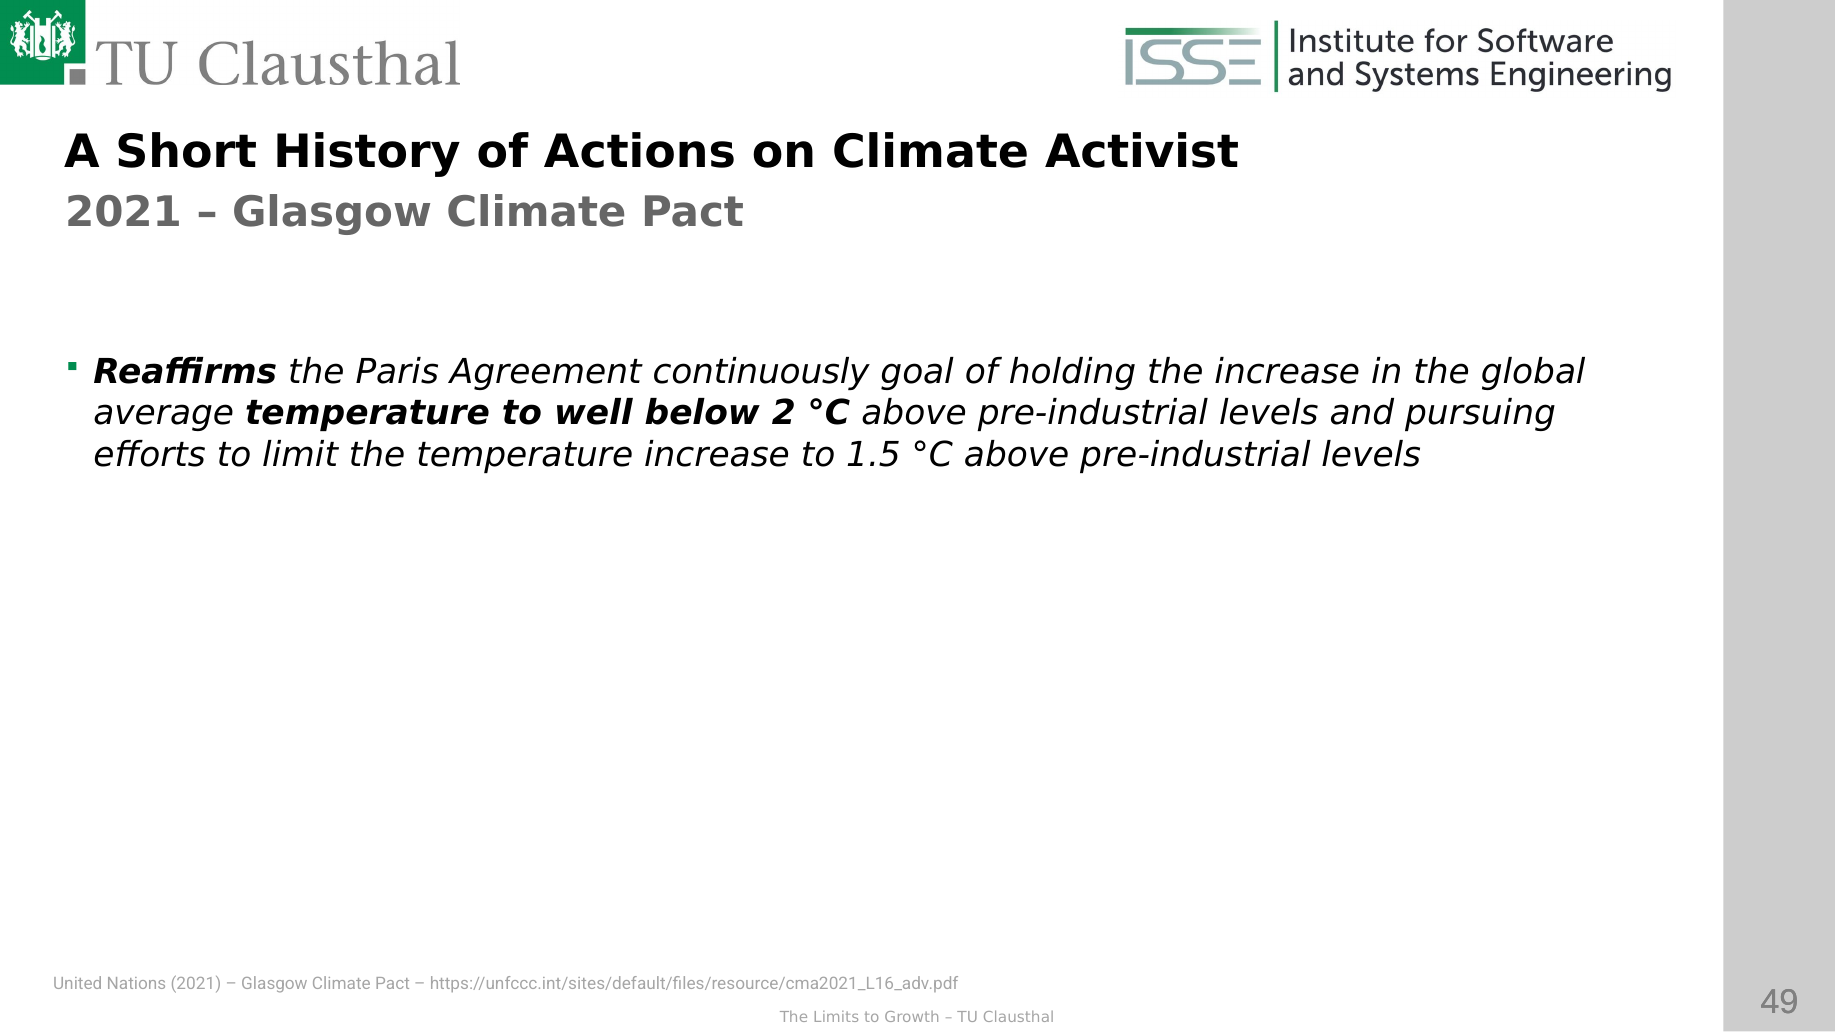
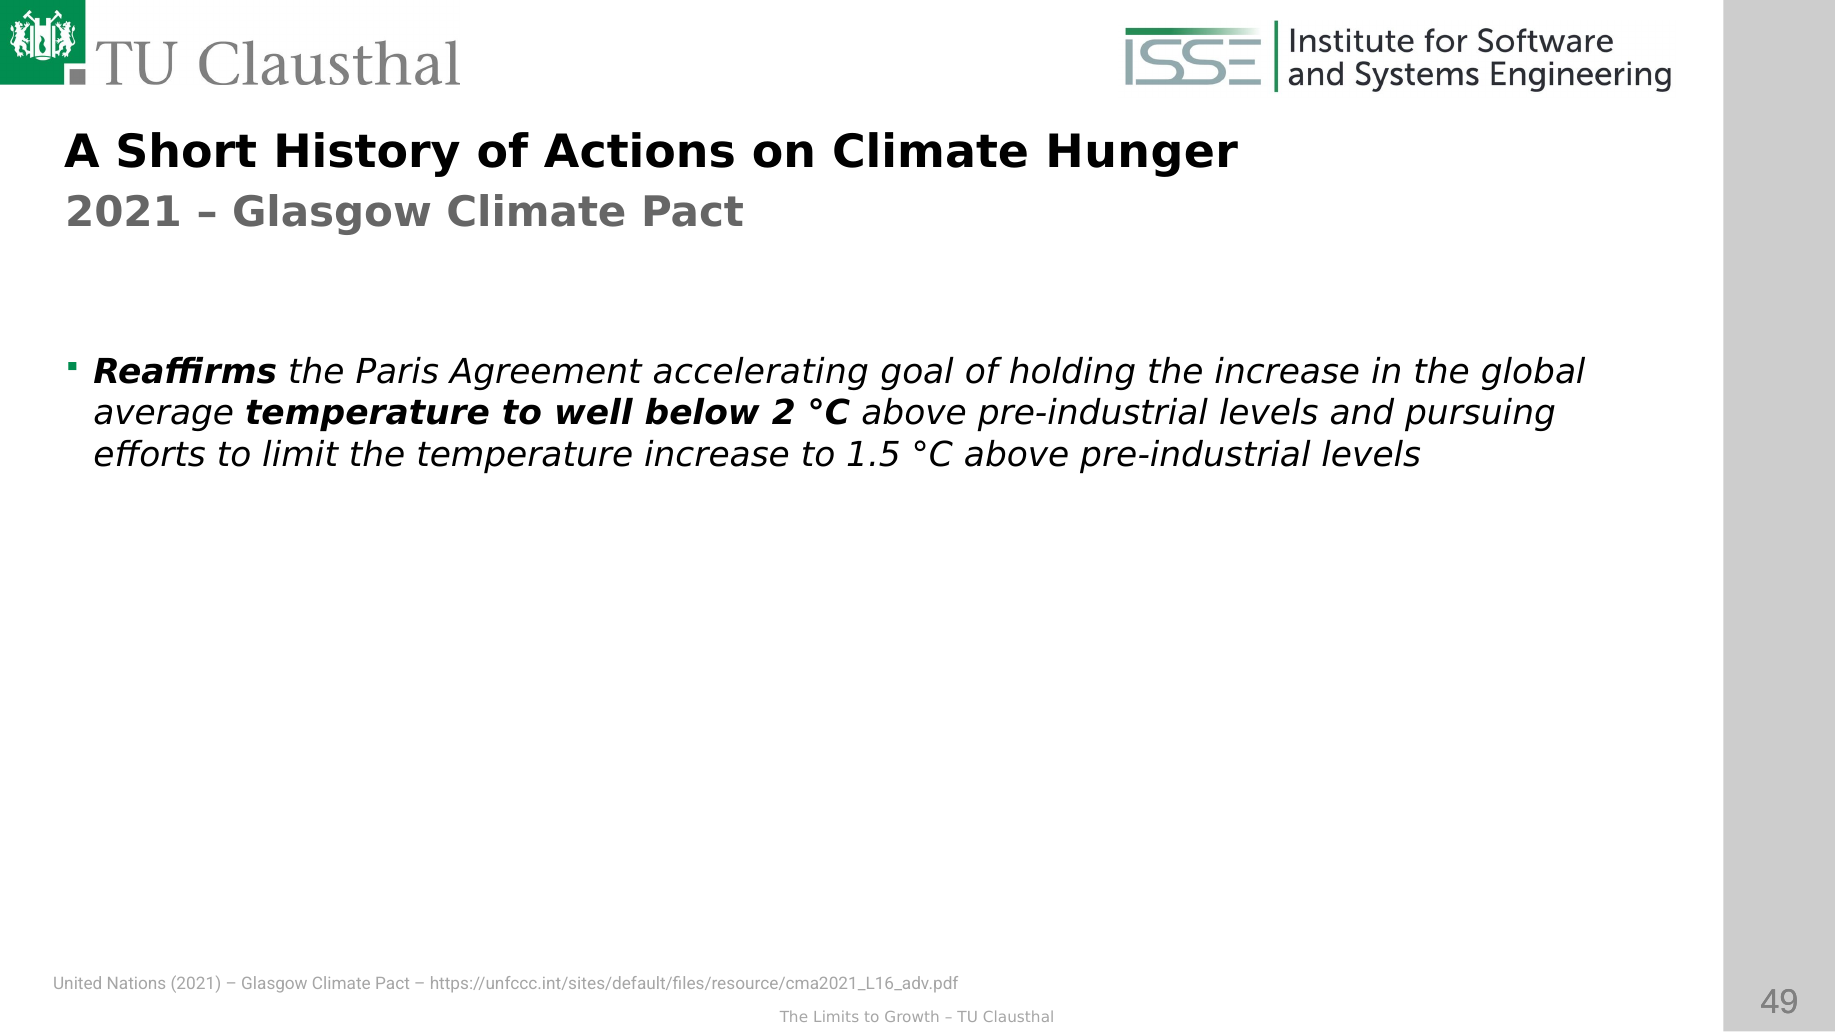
Activist: Activist -> Hunger
Agreement continuously: continuously -> accelerating
